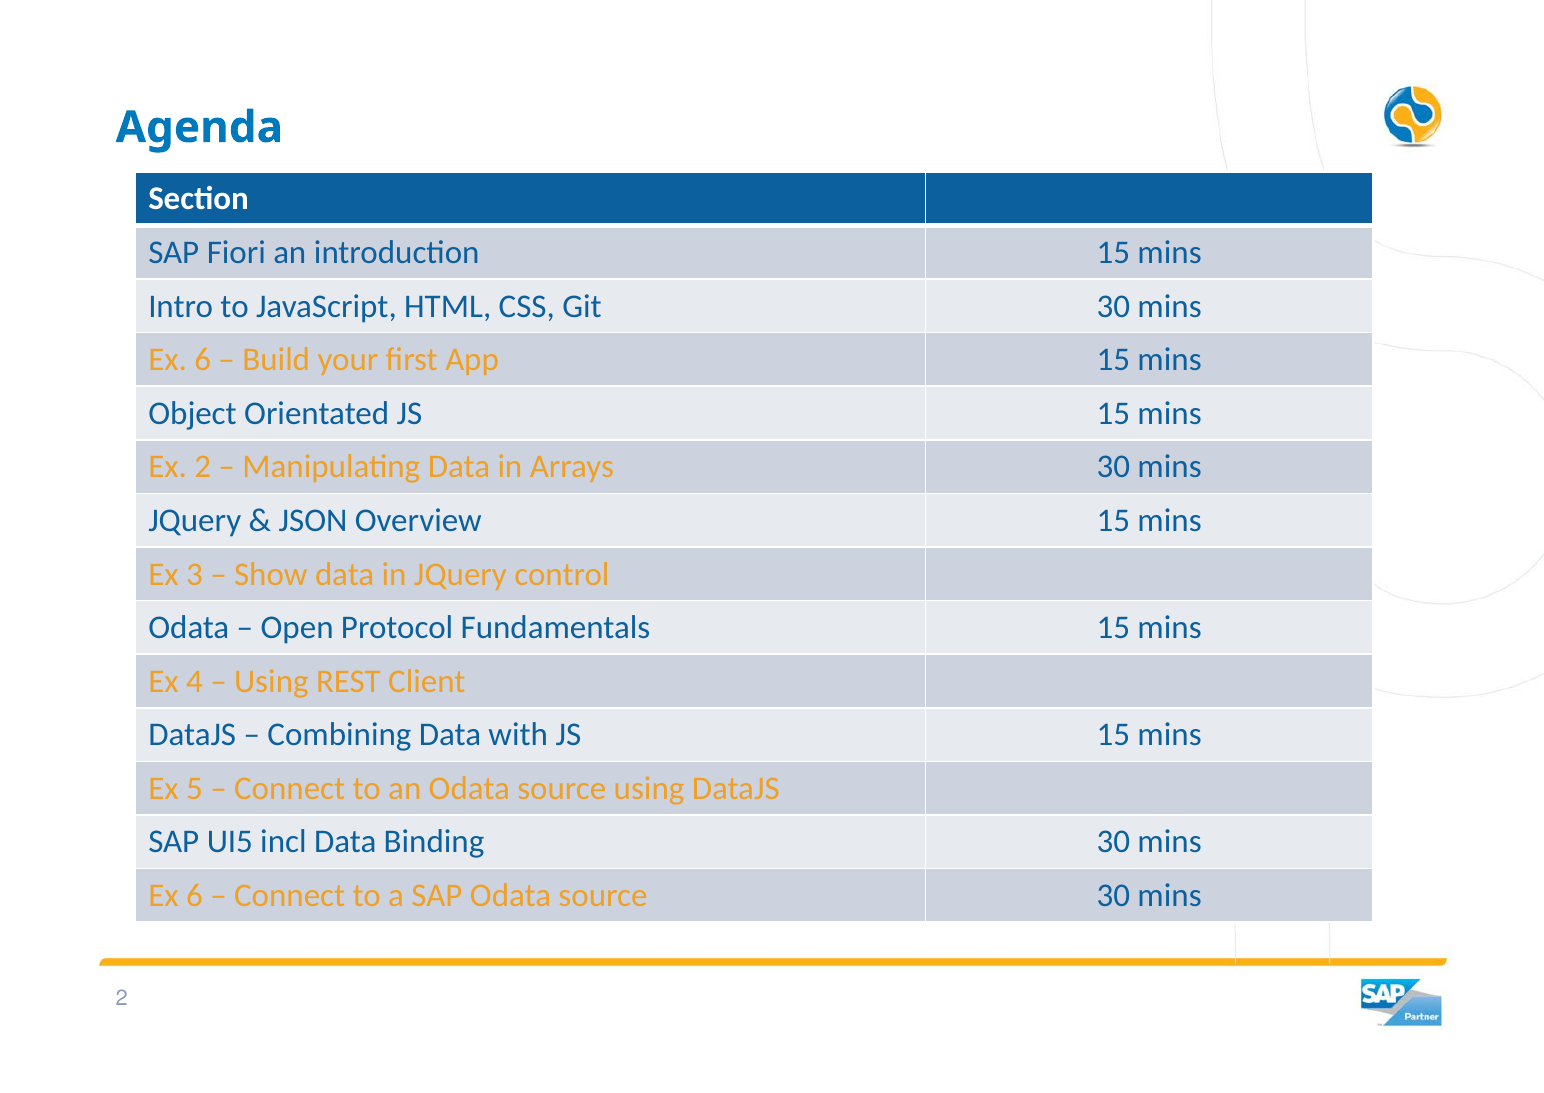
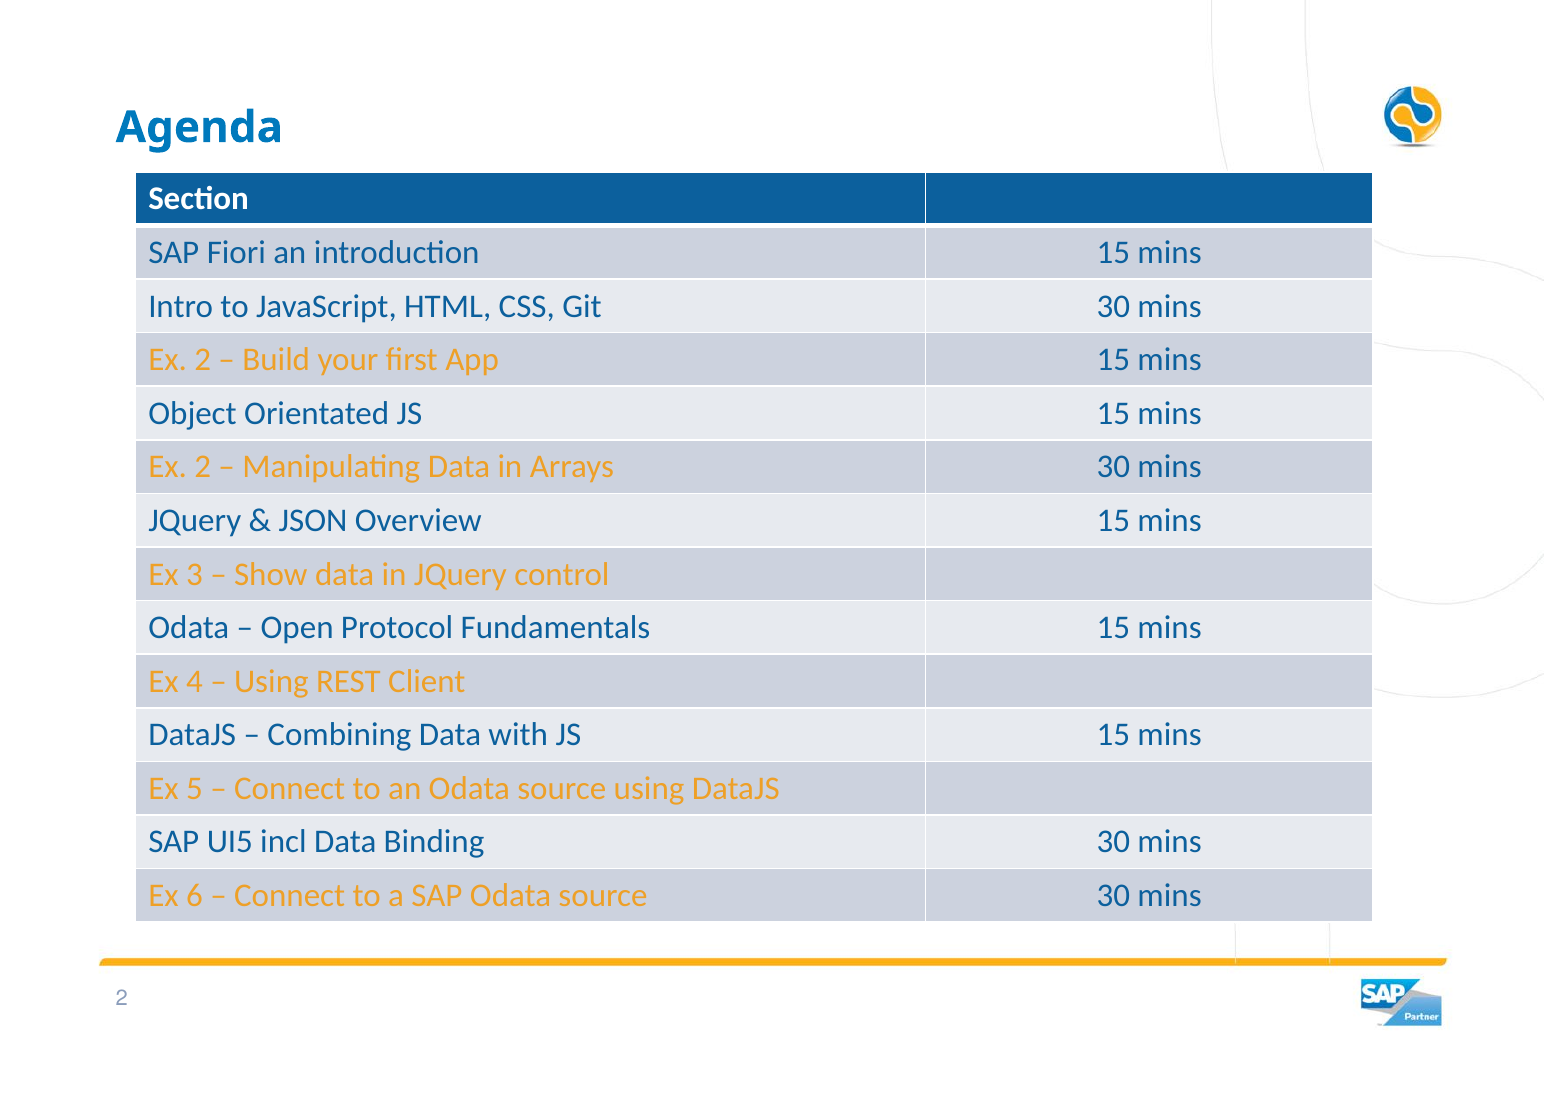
6 at (203, 360): 6 -> 2
